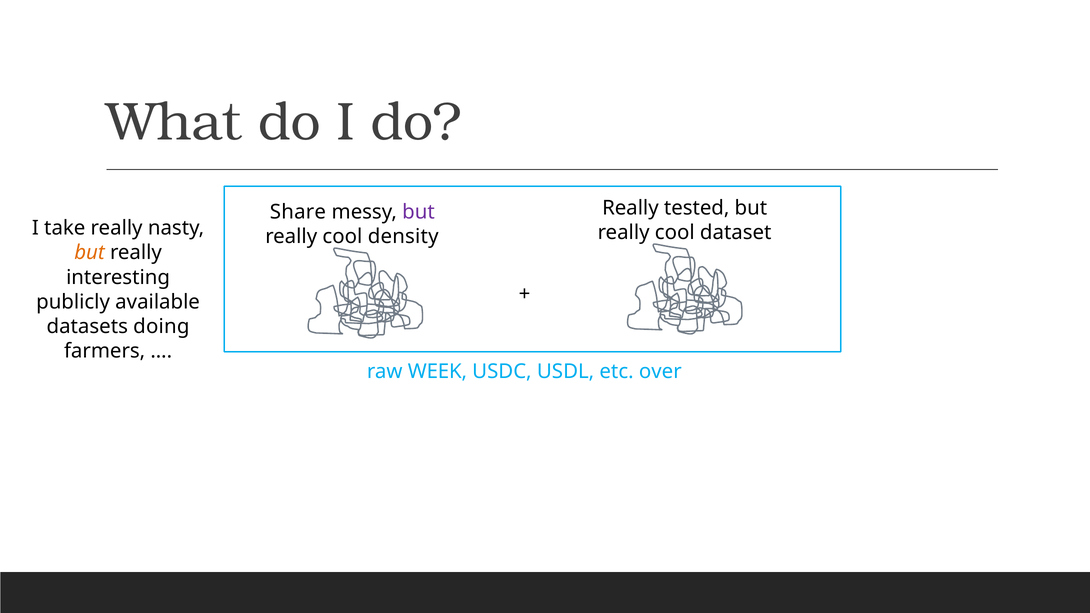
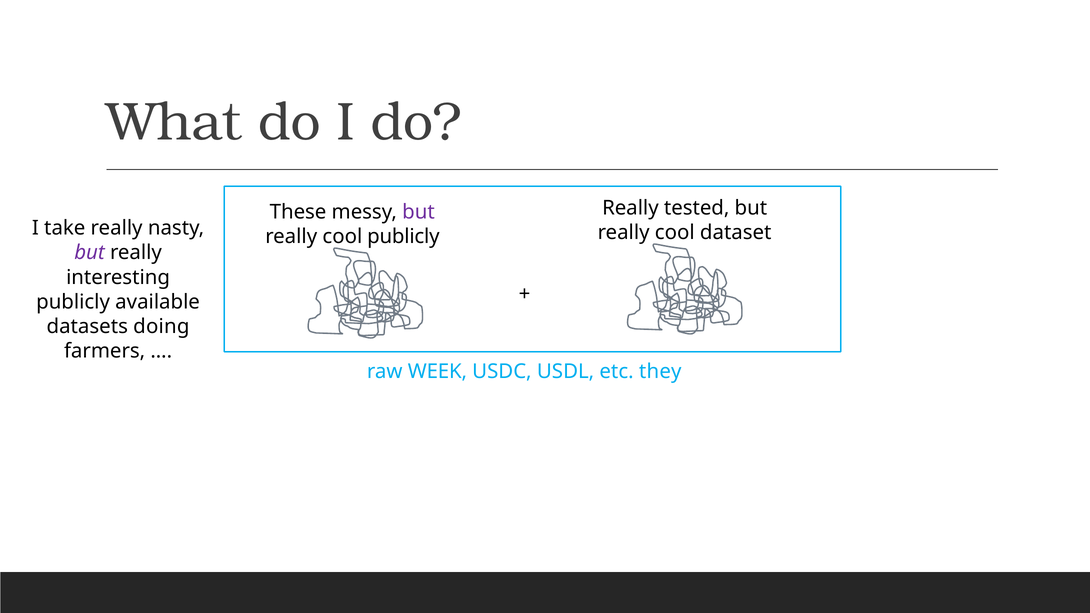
Share: Share -> These
cool density: density -> publicly
but at (89, 253) colour: orange -> purple
over: over -> they
